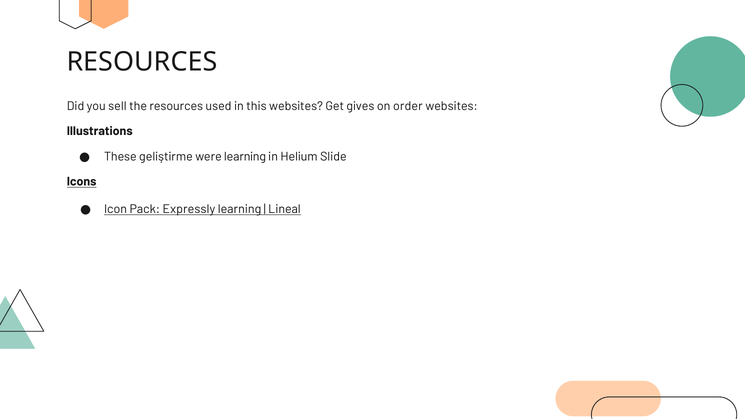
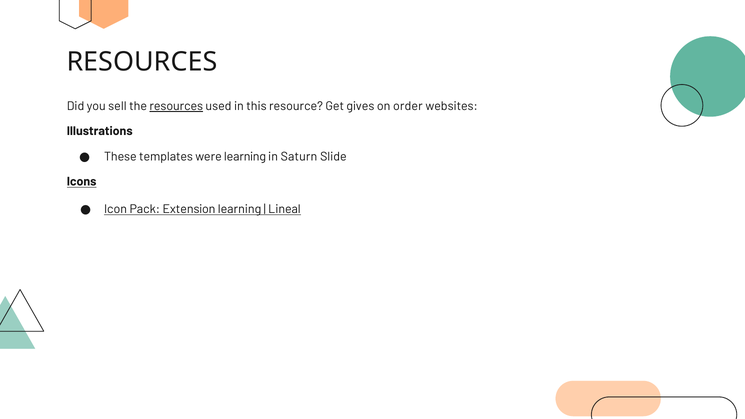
resources at (176, 106) underline: none -> present
this websites: websites -> resource
geliştirme: geliştirme -> templates
Helium: Helium -> Saturn
Expressly: Expressly -> Extension
